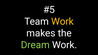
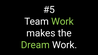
Work at (62, 22) colour: yellow -> light green
